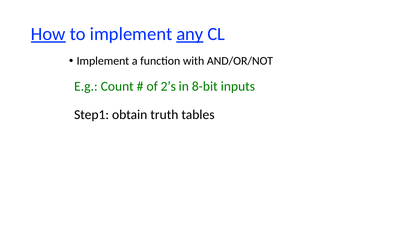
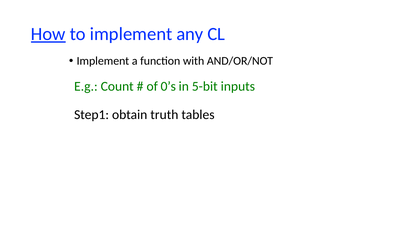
any underline: present -> none
2’s: 2’s -> 0’s
8-bit: 8-bit -> 5-bit
